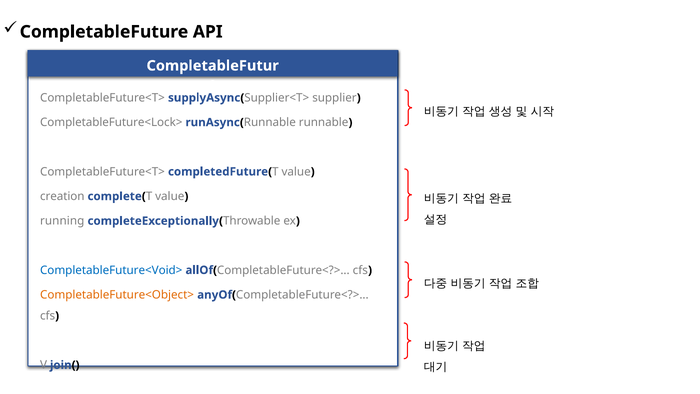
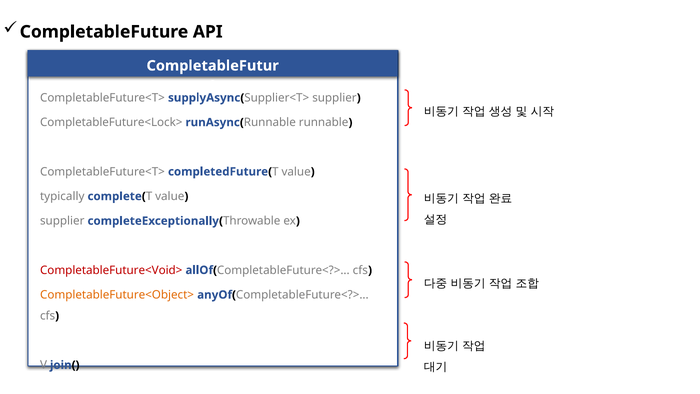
creation: creation -> typically
running at (62, 221): running -> supplier
CompletableFuture<Void> colour: blue -> red
